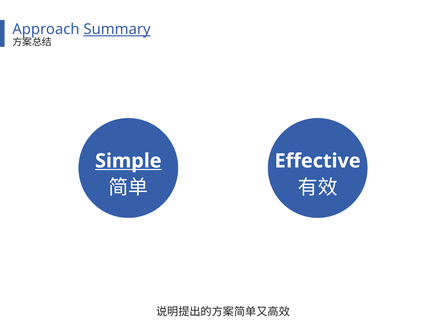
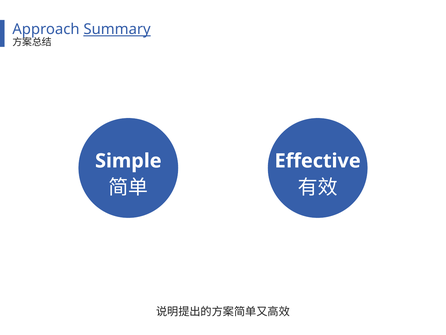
Simple underline: present -> none
